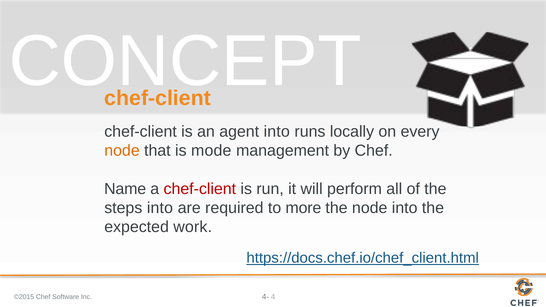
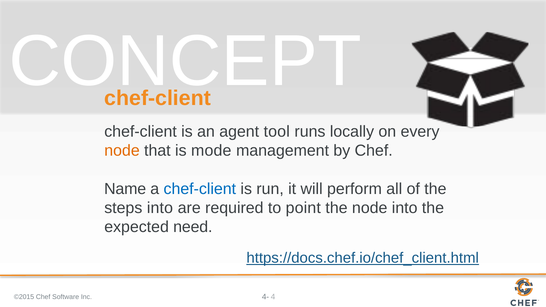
agent into: into -> tool
chef-client at (200, 189) colour: red -> blue
more: more -> point
work: work -> need
